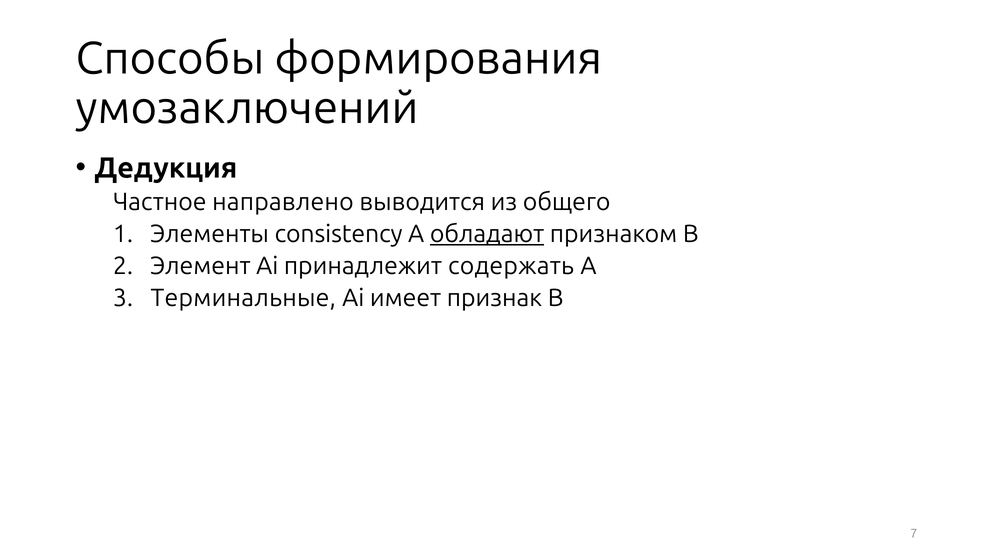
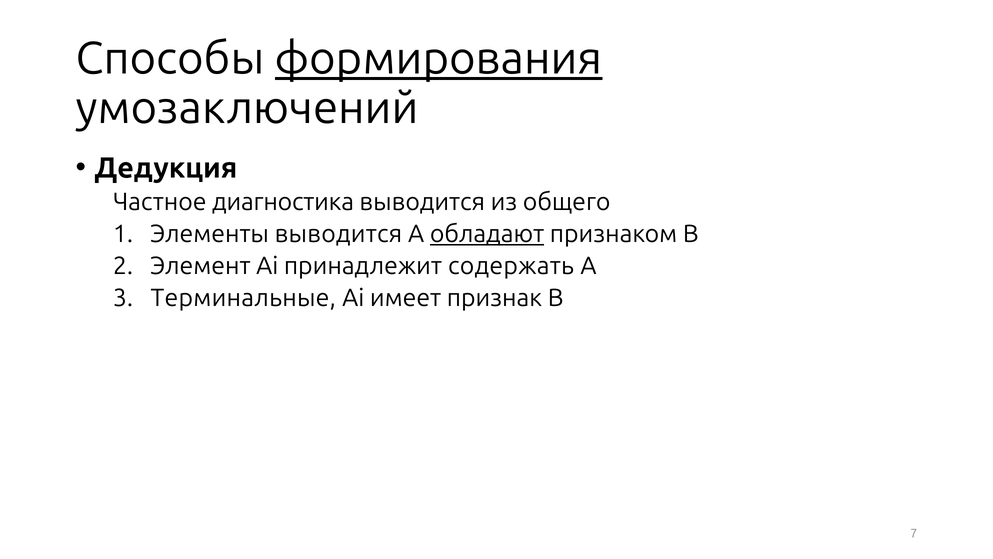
формирования underline: none -> present
направлено: направлено -> диагностика
Элементы consistency: consistency -> выводится
